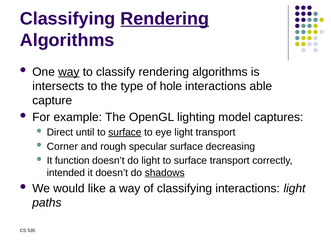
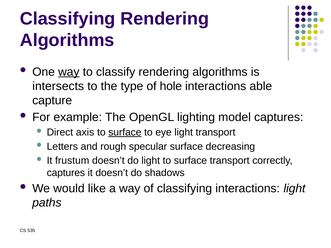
Rendering at (165, 19) underline: present -> none
until: until -> axis
Corner: Corner -> Letters
function: function -> frustum
intended at (66, 173): intended -> captures
shadows underline: present -> none
